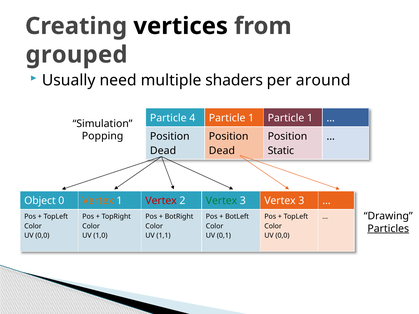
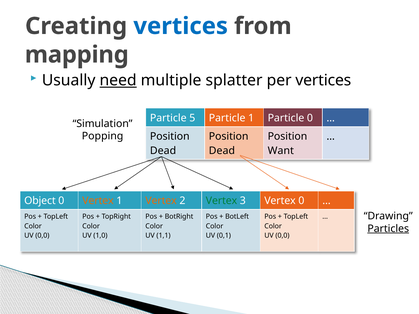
vertices at (181, 26) colour: black -> blue
grouped: grouped -> mapping
need underline: none -> present
shaders: shaders -> splatter
per around: around -> vertices
4: 4 -> 5
1 Particle 1: 1 -> 0
Static: Static -> Want
Vertex at (161, 201) colour: red -> orange
3 Vertex 3: 3 -> 0
